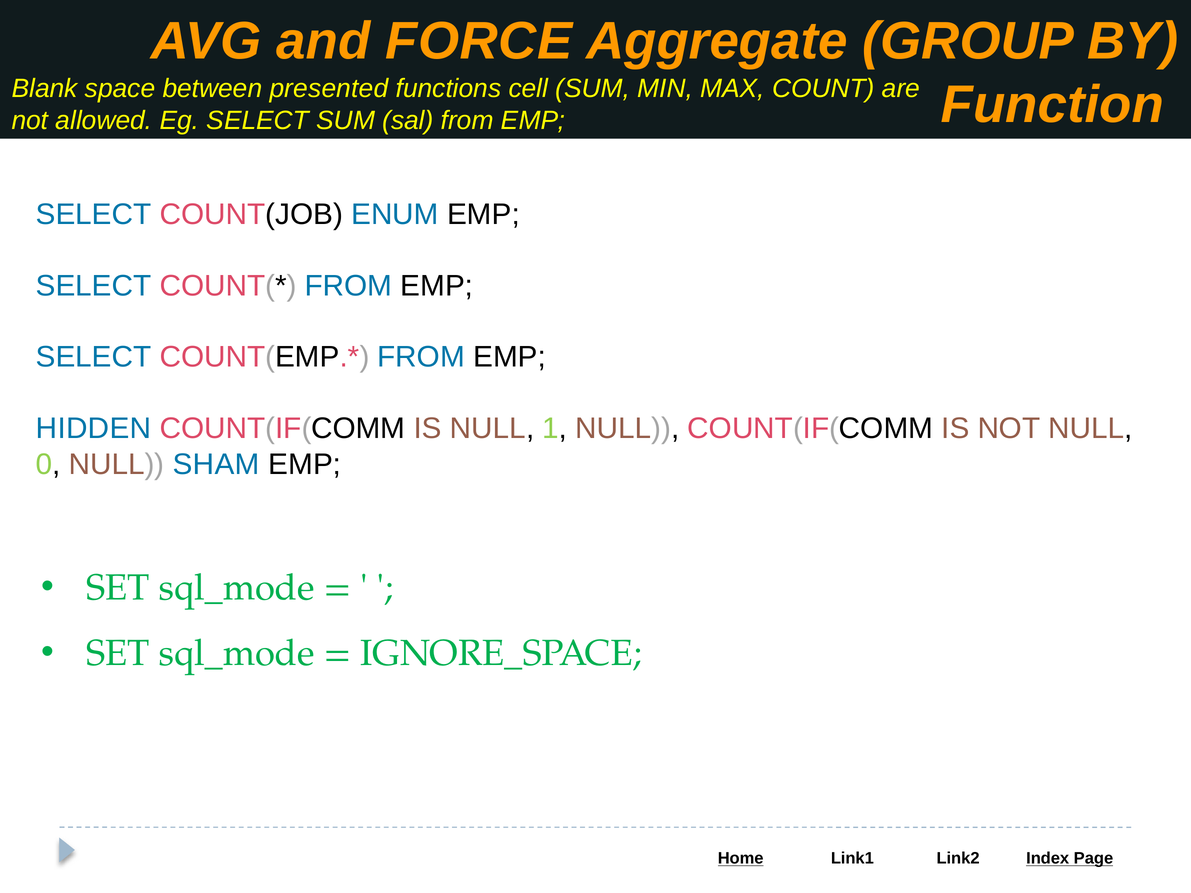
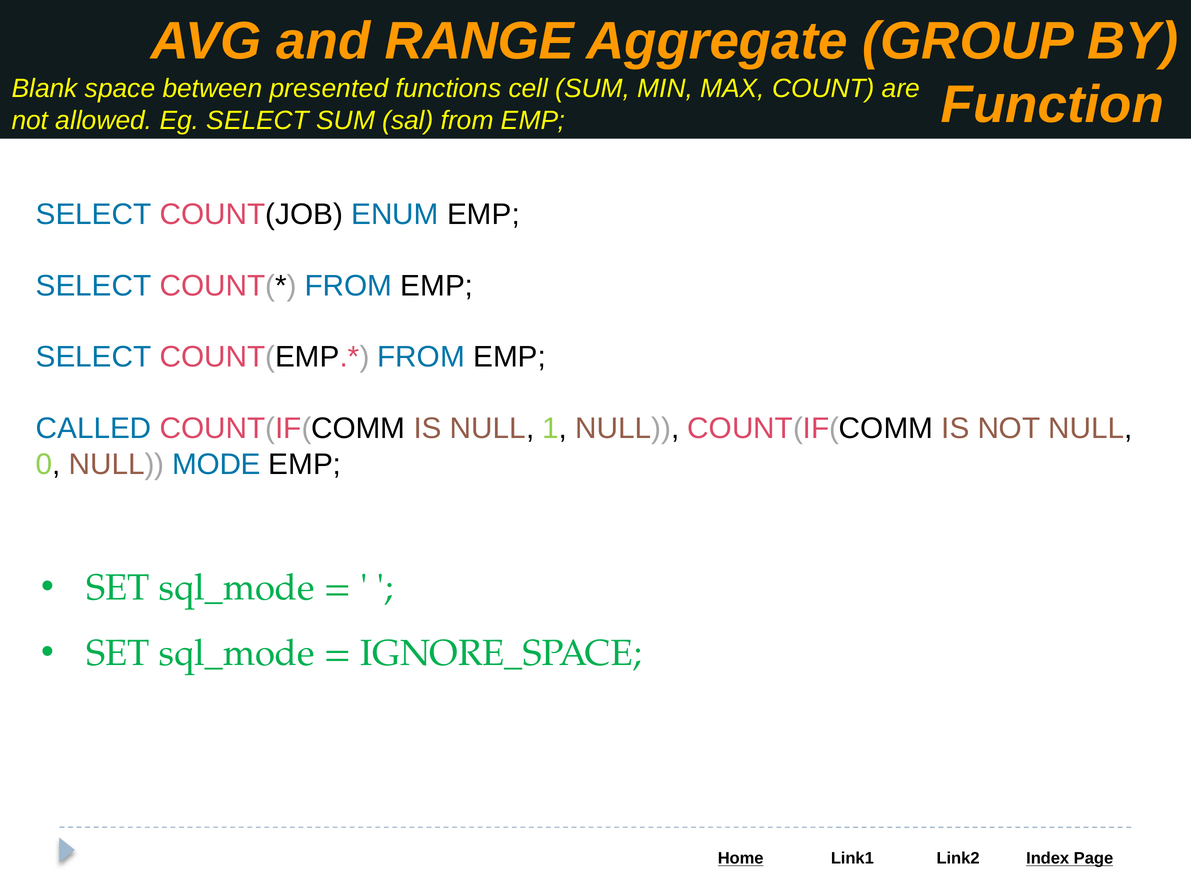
FORCE: FORCE -> RANGE
HIDDEN: HIDDEN -> CALLED
SHAM: SHAM -> MODE
